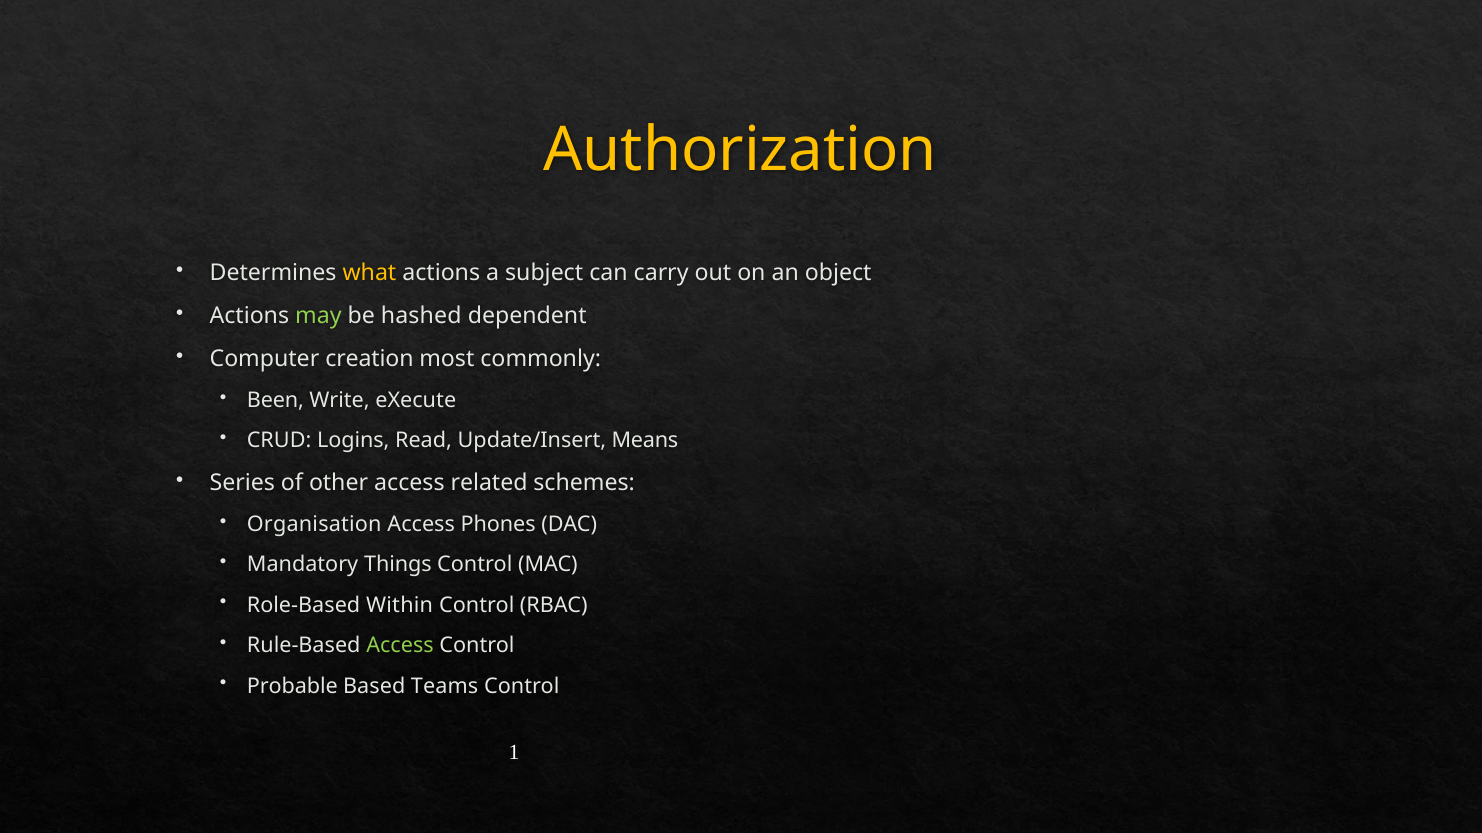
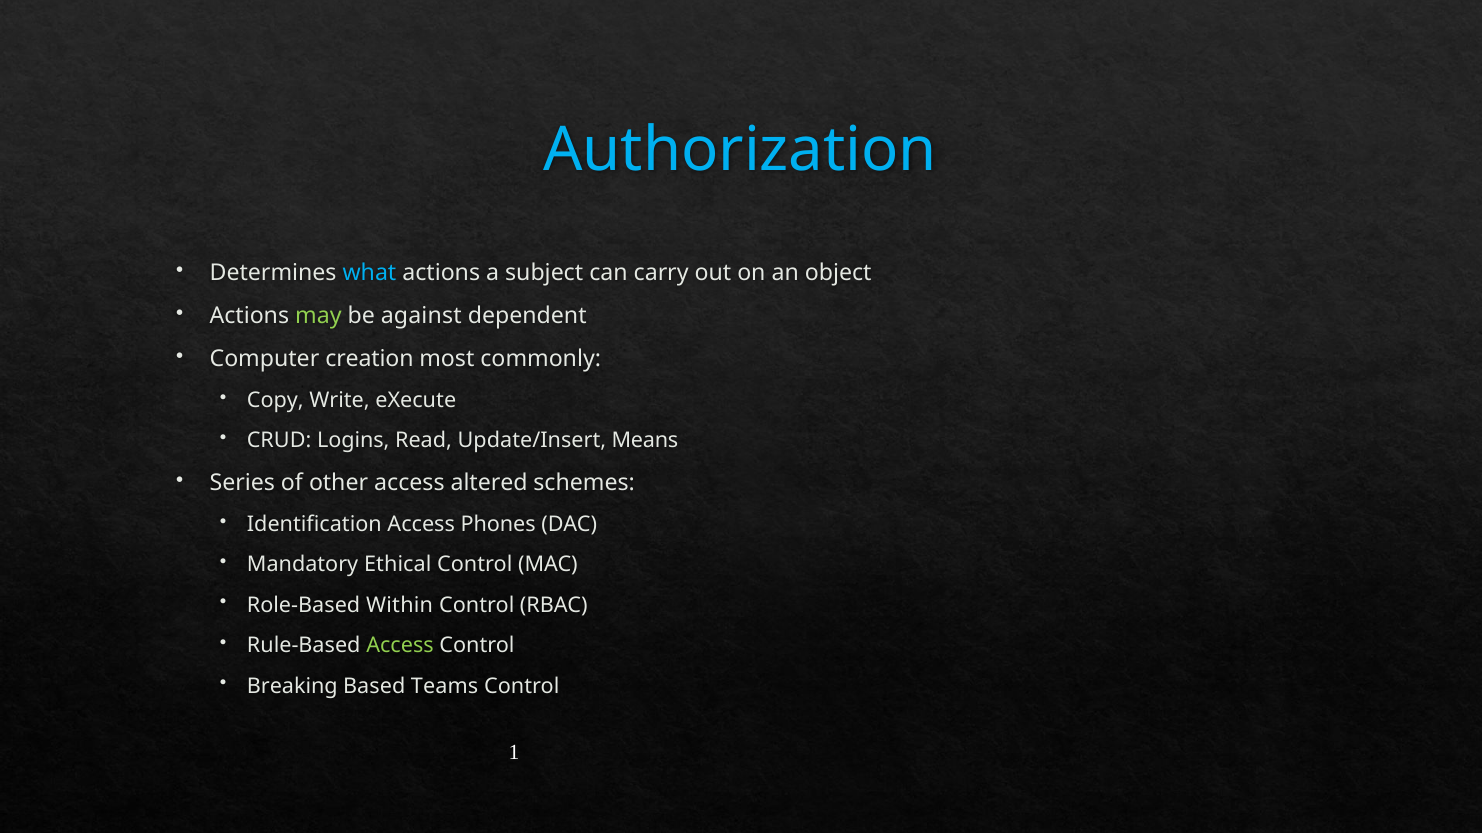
Authorization colour: yellow -> light blue
what colour: yellow -> light blue
hashed: hashed -> against
Been: Been -> Copy
related: related -> altered
Organisation: Organisation -> Identification
Things: Things -> Ethical
Probable: Probable -> Breaking
